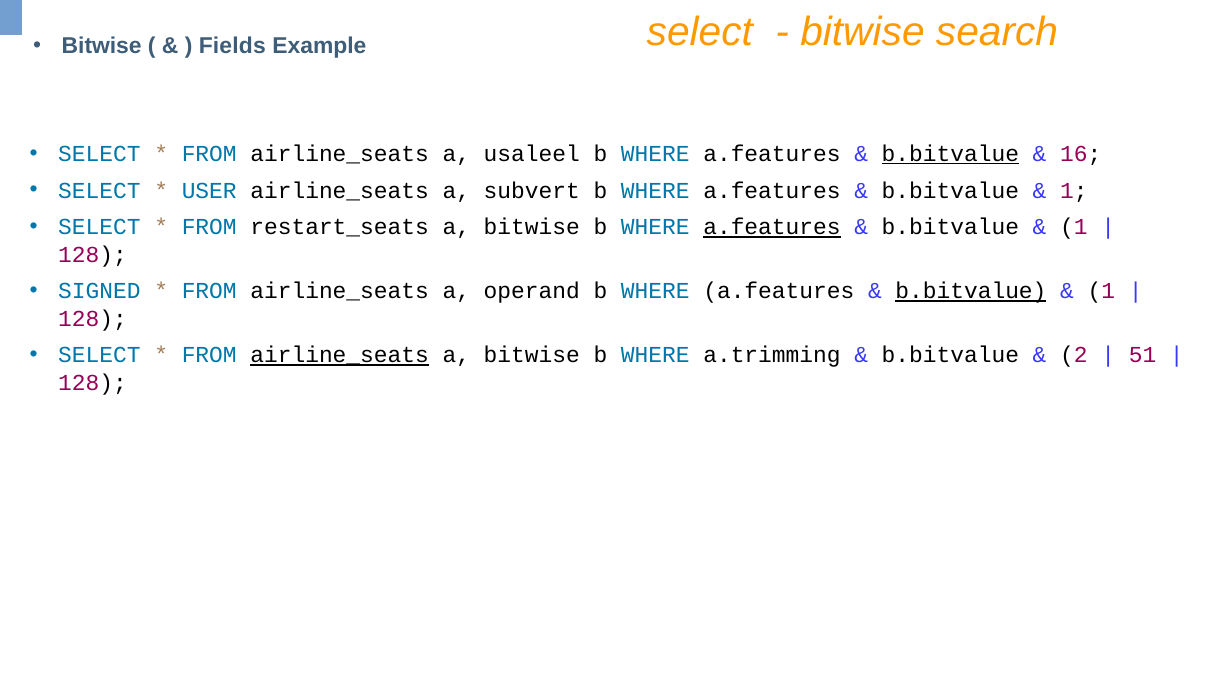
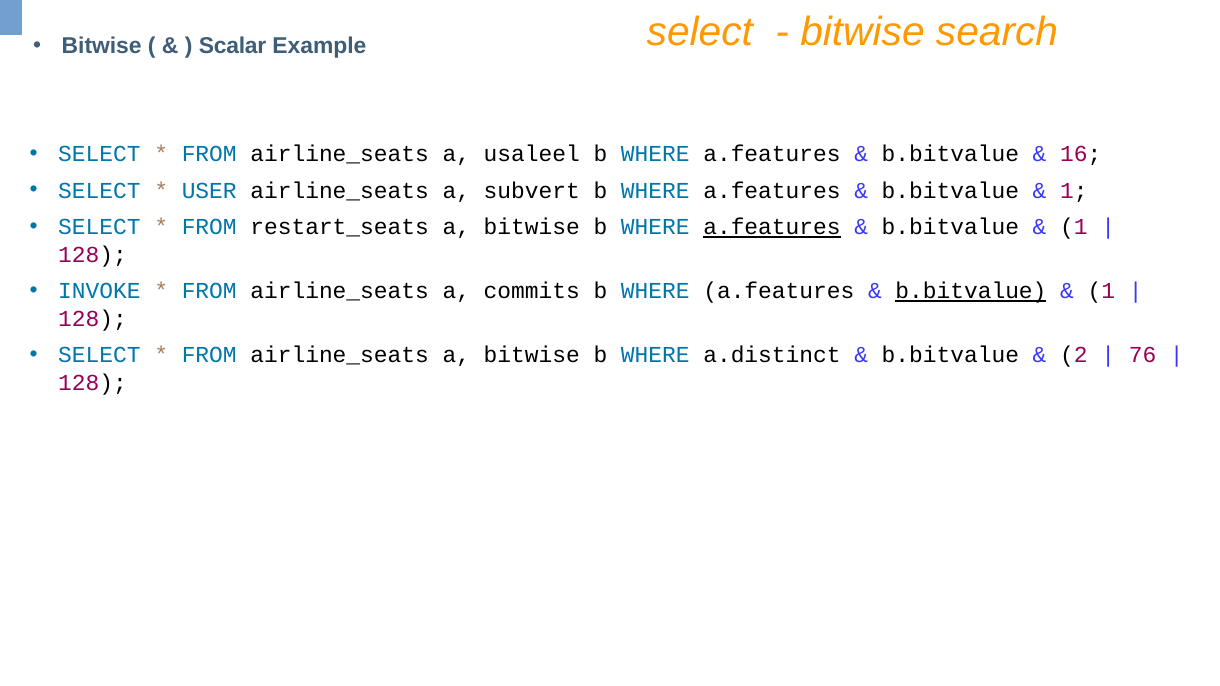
Fields: Fields -> Scalar
b.bitvalue at (950, 154) underline: present -> none
SIGNED: SIGNED -> INVOKE
operand: operand -> commits
airline_seats at (340, 355) underline: present -> none
a.trimming: a.trimming -> a.distinct
51: 51 -> 76
